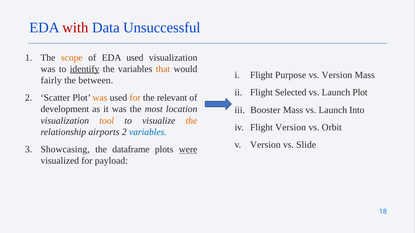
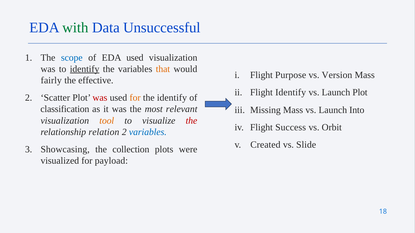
with colour: red -> green
scope colour: orange -> blue
between: between -> effective
Flight Selected: Selected -> Identify
was at (100, 98) colour: orange -> red
the relevant: relevant -> identify
development: development -> classification
location: location -> relevant
Booster: Booster -> Missing
the at (191, 121) colour: orange -> red
Flight Version: Version -> Success
airports: airports -> relation
Version at (265, 145): Version -> Created
dataframe: dataframe -> collection
were underline: present -> none
